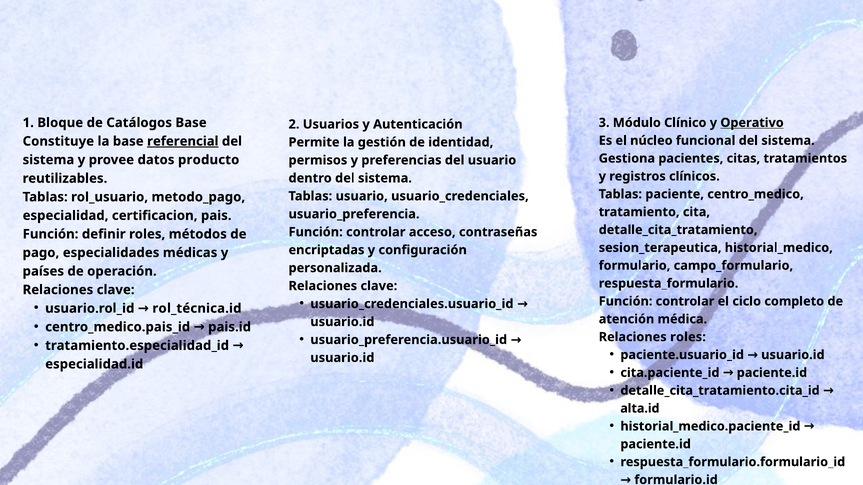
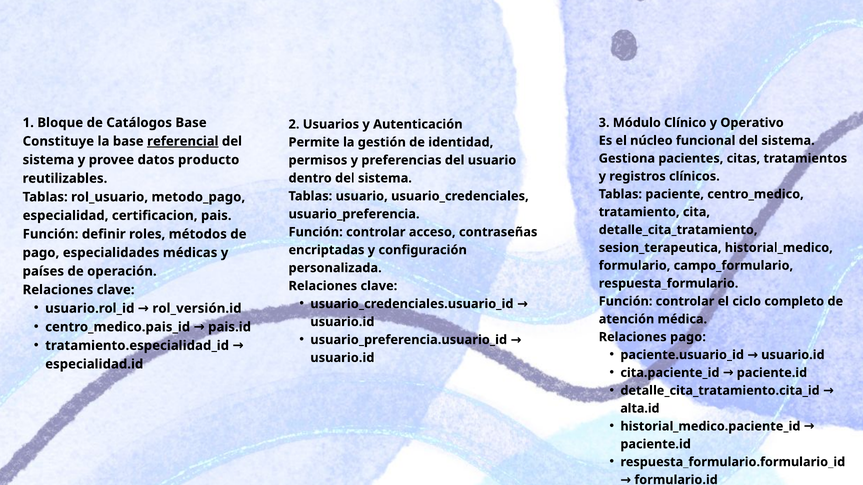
Operativo underline: present -> none
rol_técnica.id: rol_técnica.id -> rol_versión.id
Relaciones roles: roles -> pago
